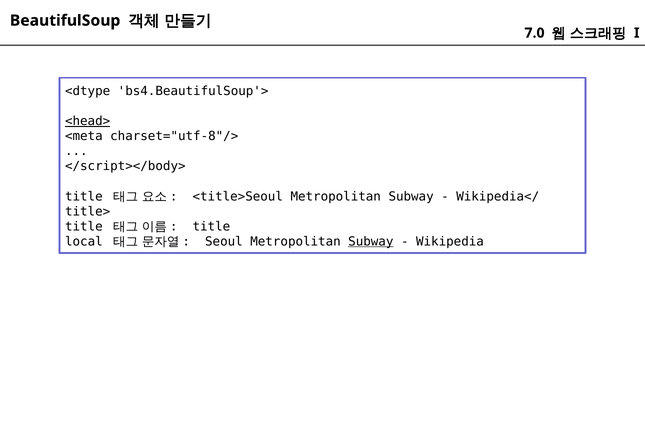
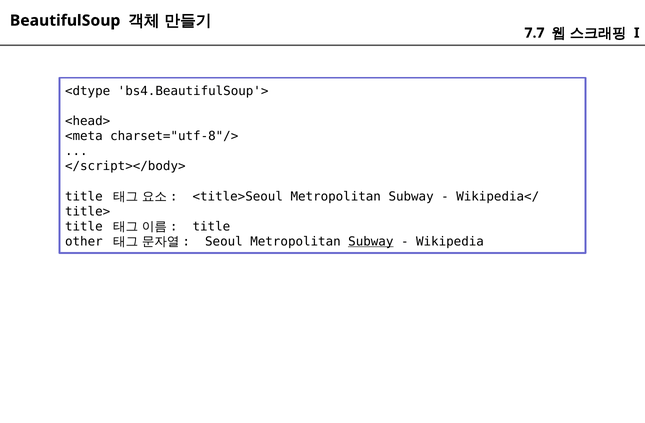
7.0: 7.0 -> 7.7
<head> underline: present -> none
local: local -> other
